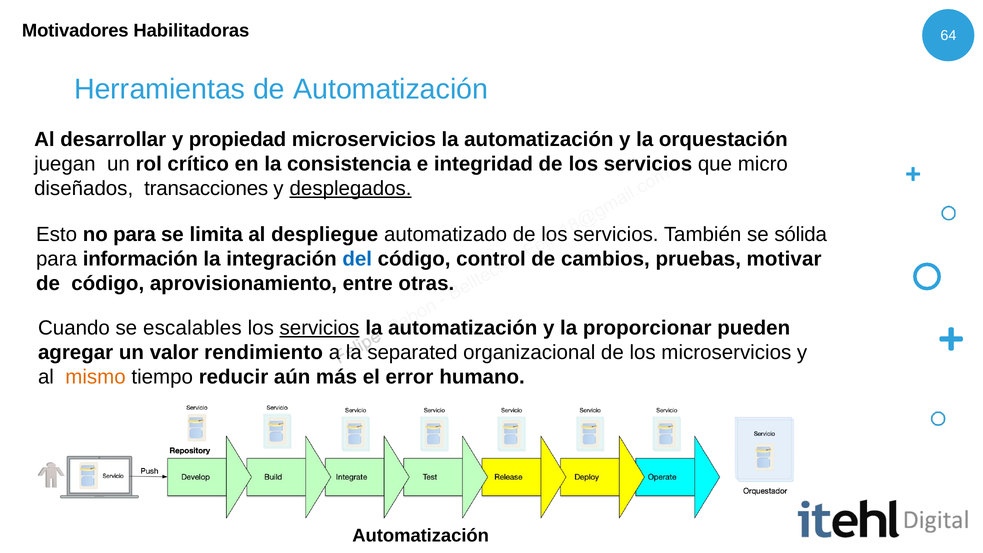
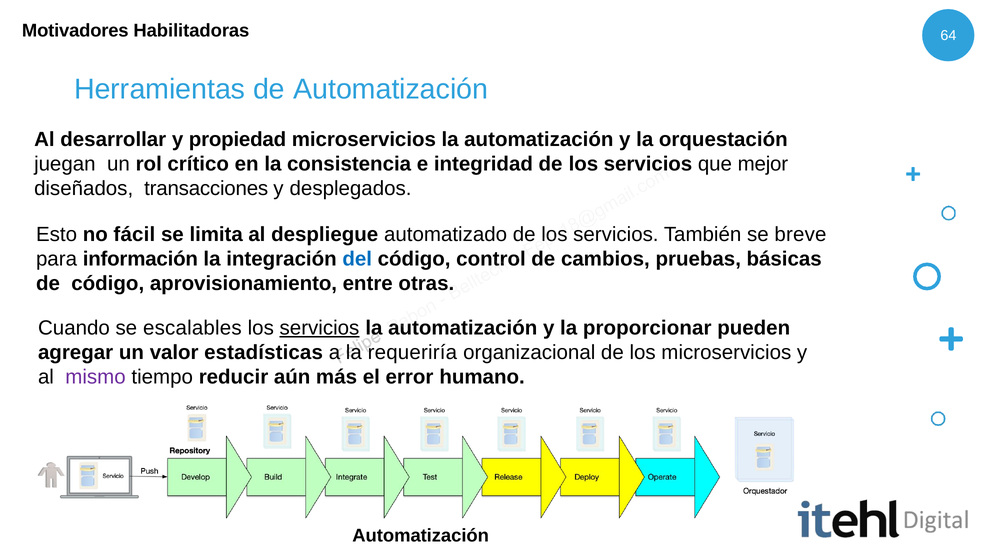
micro: micro -> mejor
desplegados underline: present -> none
no para: para -> fácil
sólida: sólida -> breve
motivar: motivar -> básicas
rendimiento: rendimiento -> estadísticas
separated: separated -> requeriría
mismo colour: orange -> purple
